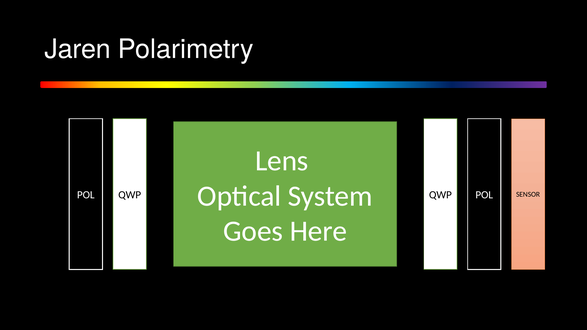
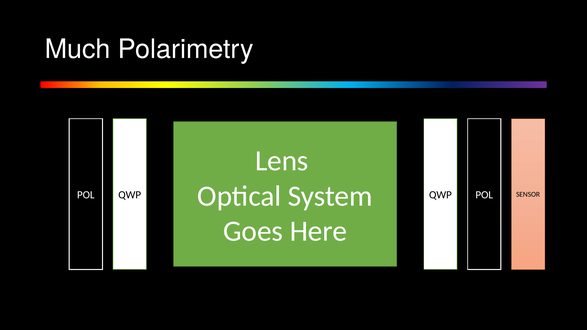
Jaren: Jaren -> Much
